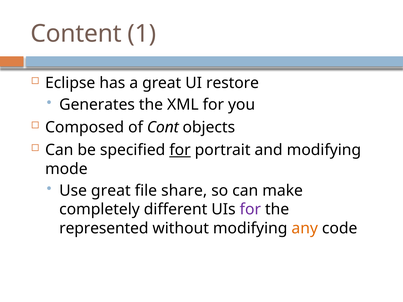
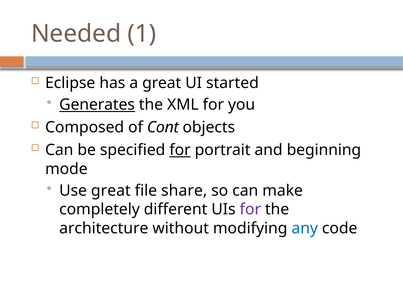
Content: Content -> Needed
restore: restore -> started
Generates underline: none -> present
and modifying: modifying -> beginning
represented: represented -> architecture
any colour: orange -> blue
